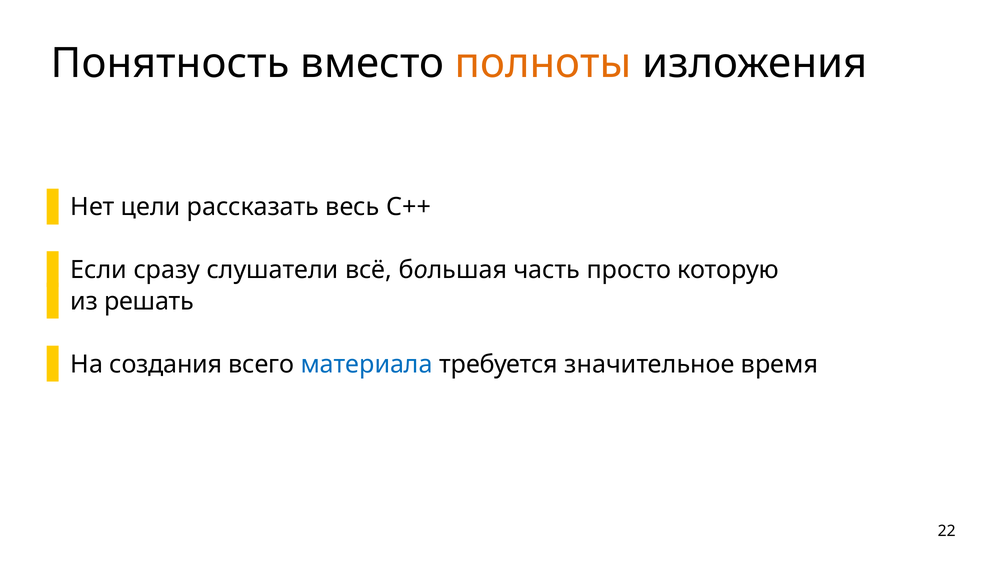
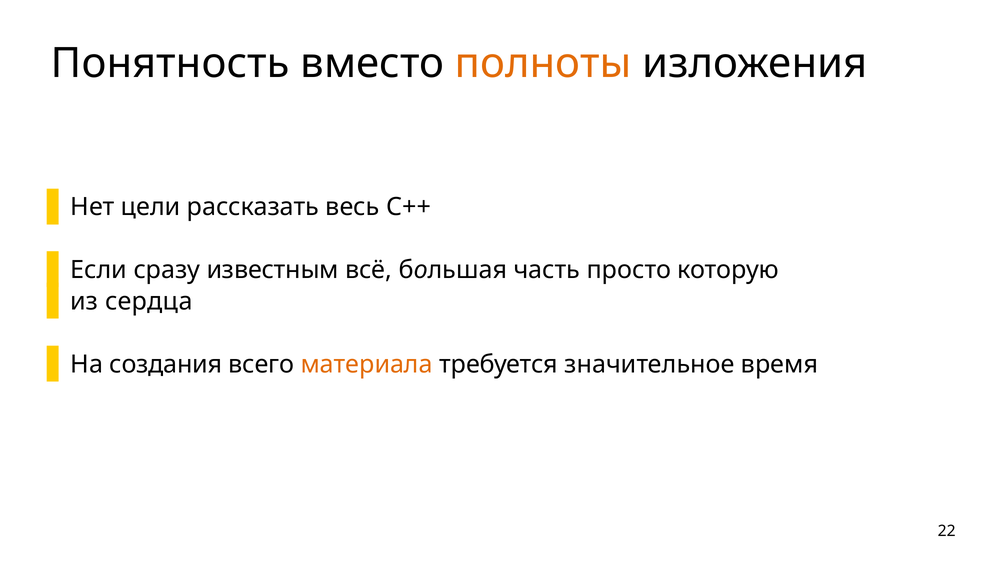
слушатели: слушатели -> известным
решать: решать -> сердца
материала colour: blue -> orange
